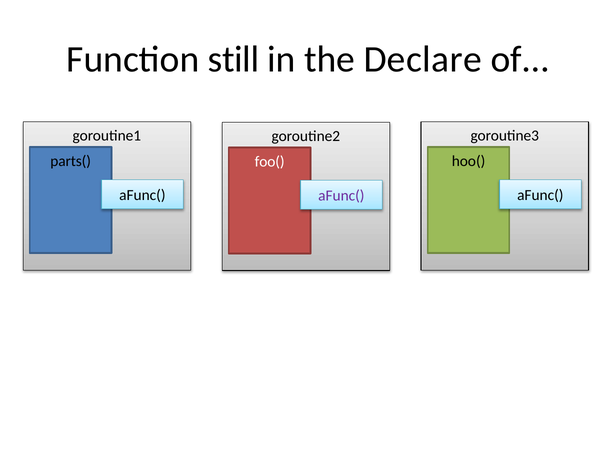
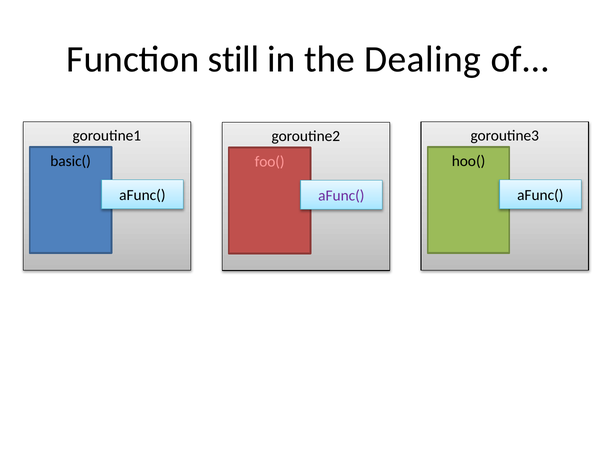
Declare: Declare -> Dealing
parts(: parts( -> basic(
foo( colour: white -> pink
